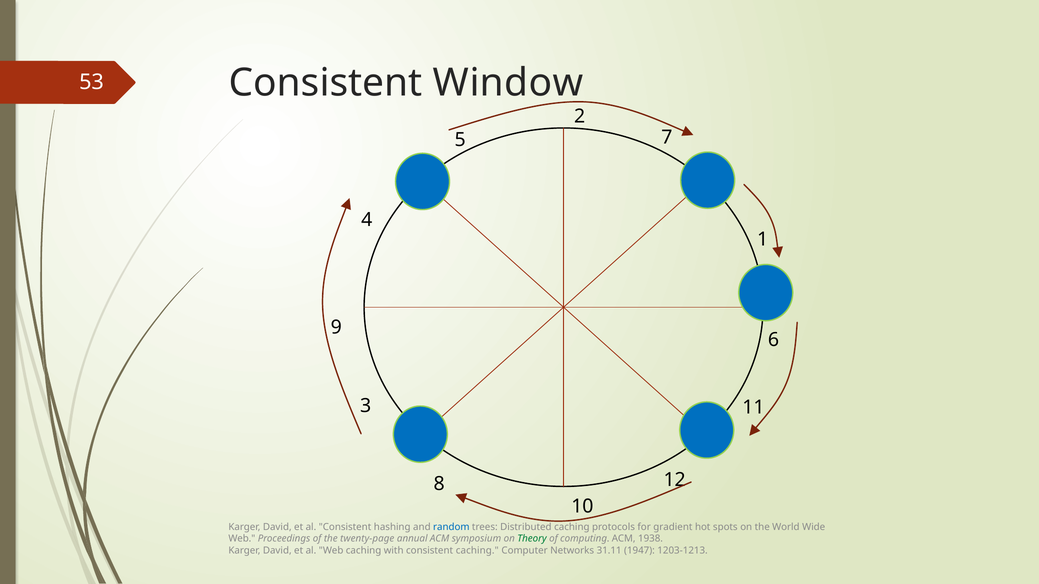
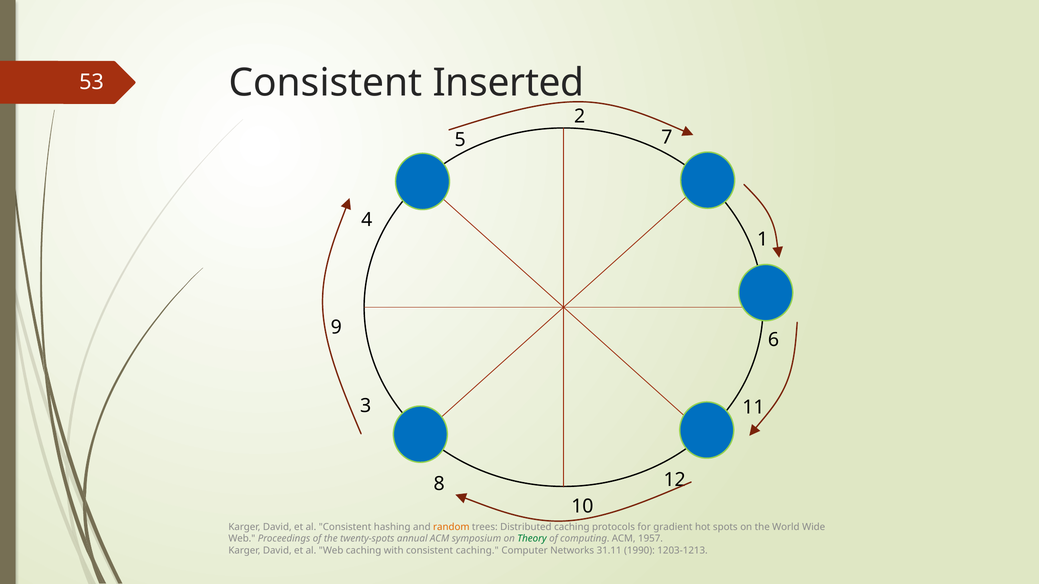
Window: Window -> Inserted
random colour: blue -> orange
twenty-page: twenty-page -> twenty-spots
1938: 1938 -> 1957
1947: 1947 -> 1990
